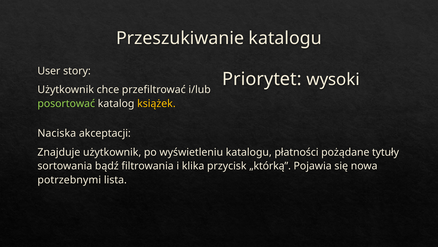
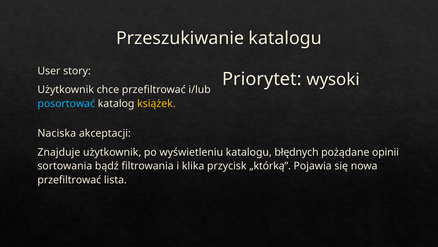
posortować colour: light green -> light blue
płatności: płatności -> błędnych
tytuły: tytuły -> opinii
potrzebnymi at (69, 180): potrzebnymi -> przefiltrować
